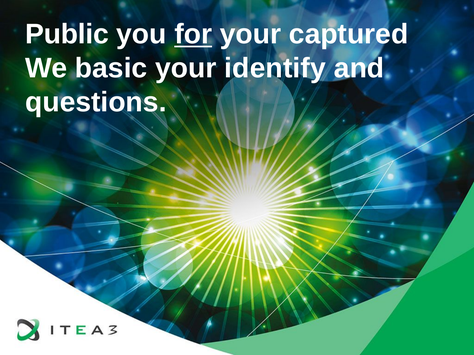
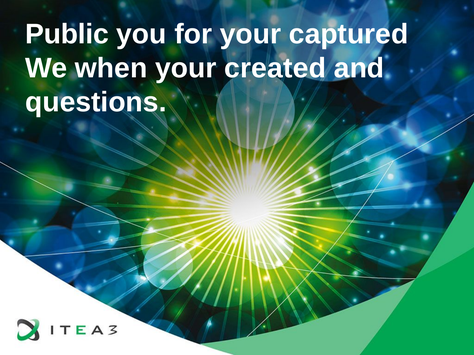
for underline: present -> none
basic: basic -> when
identify: identify -> created
